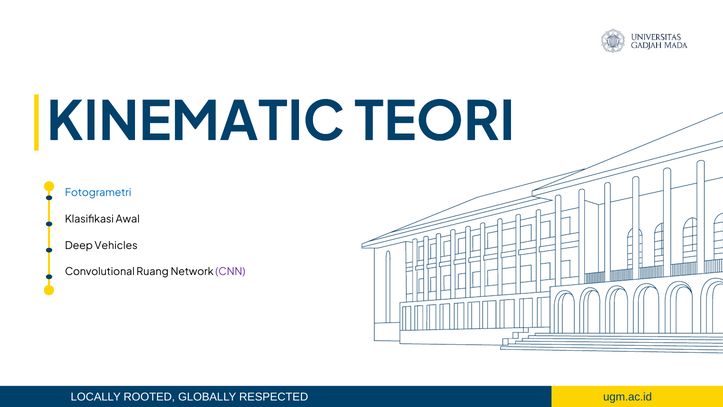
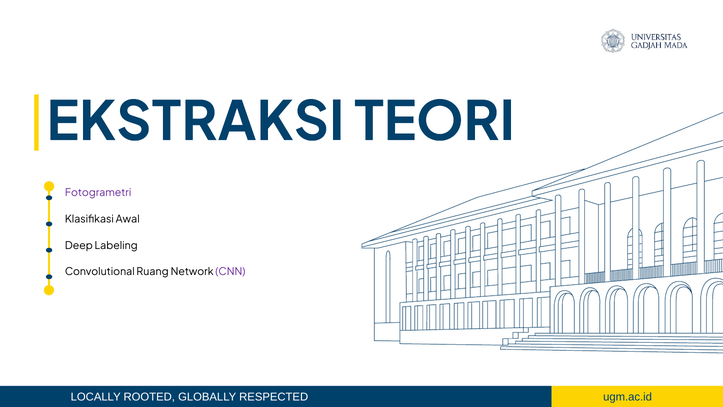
KINEMATIC: KINEMATIC -> EKSTRAKSI
Fotogrametri colour: blue -> purple
Vehicles: Vehicles -> Labeling
